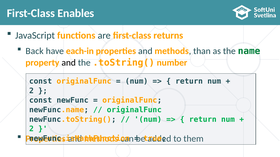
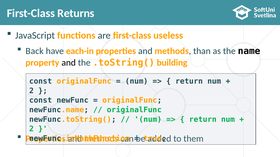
Enables: Enables -> Returns
returns: returns -> useless
name colour: green -> black
number: number -> building
